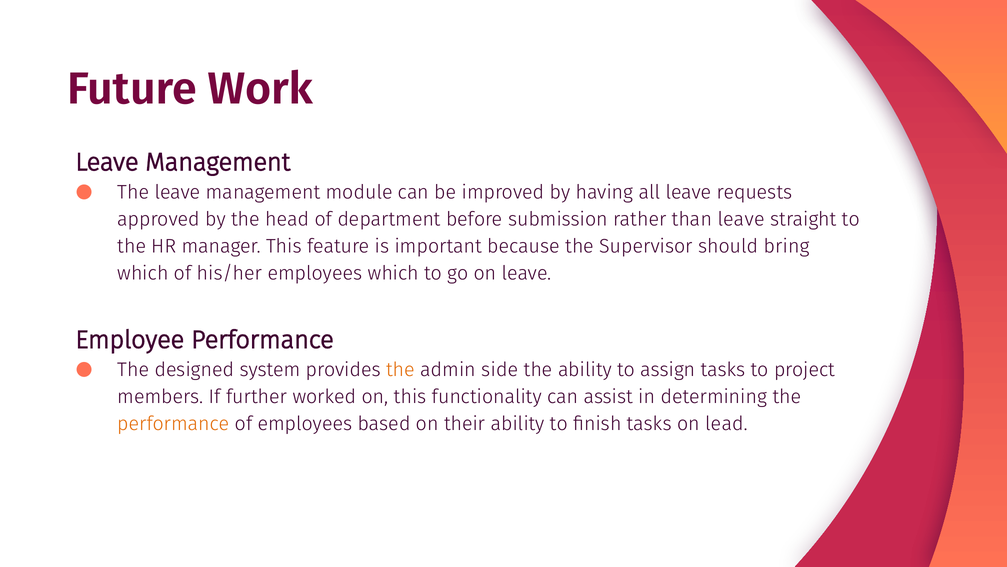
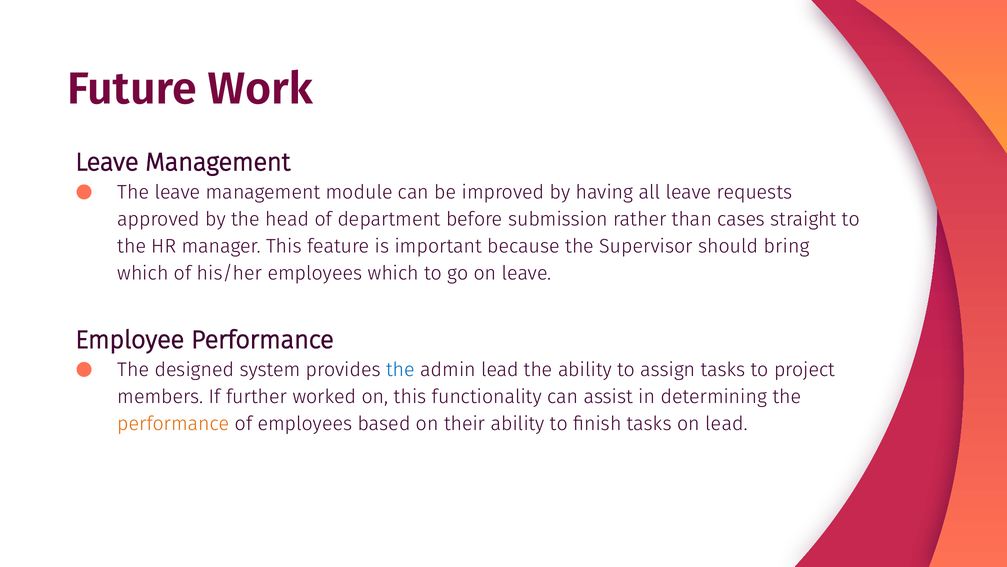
than leave: leave -> cases
the at (401, 369) colour: orange -> blue
admin side: side -> lead
